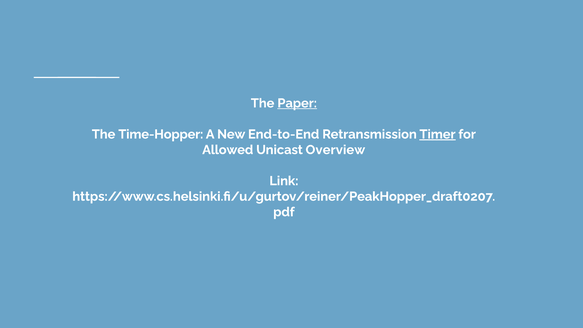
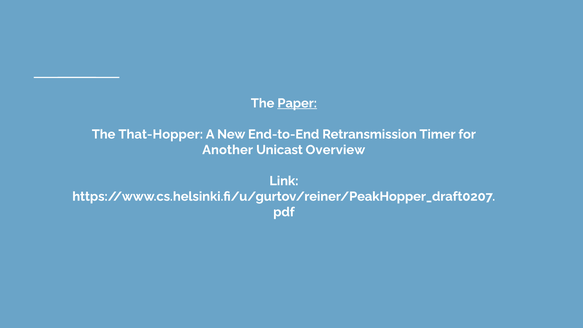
Time-Hopper: Time-Hopper -> That-Hopper
Timer underline: present -> none
Allowed: Allowed -> Another
